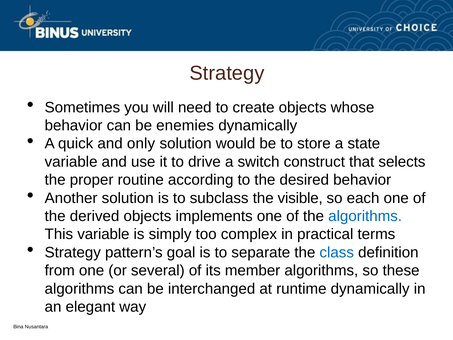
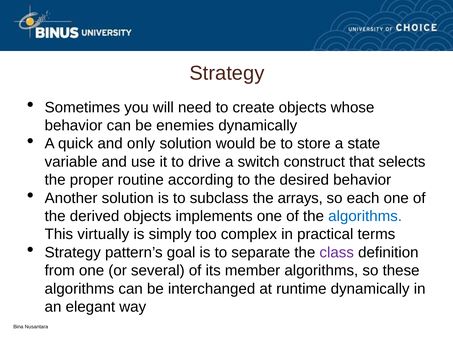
visible: visible -> arrays
This variable: variable -> virtually
class colour: blue -> purple
